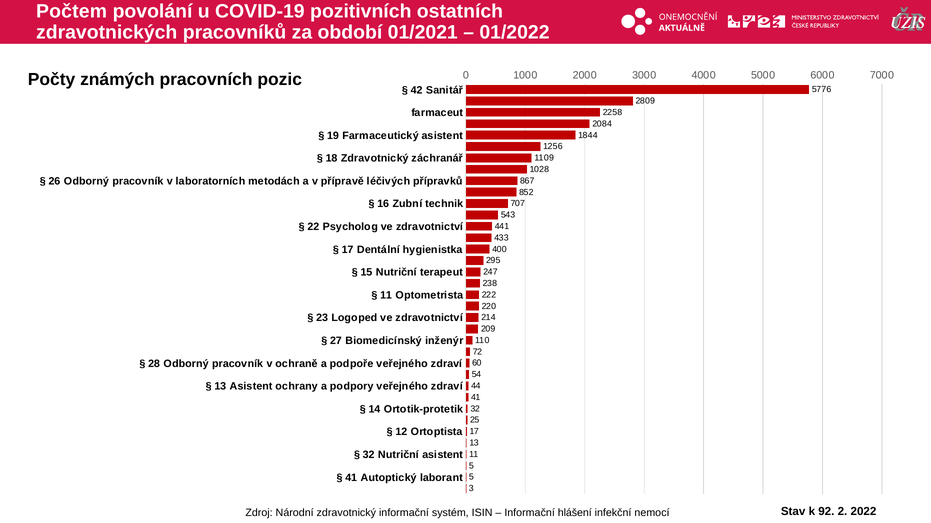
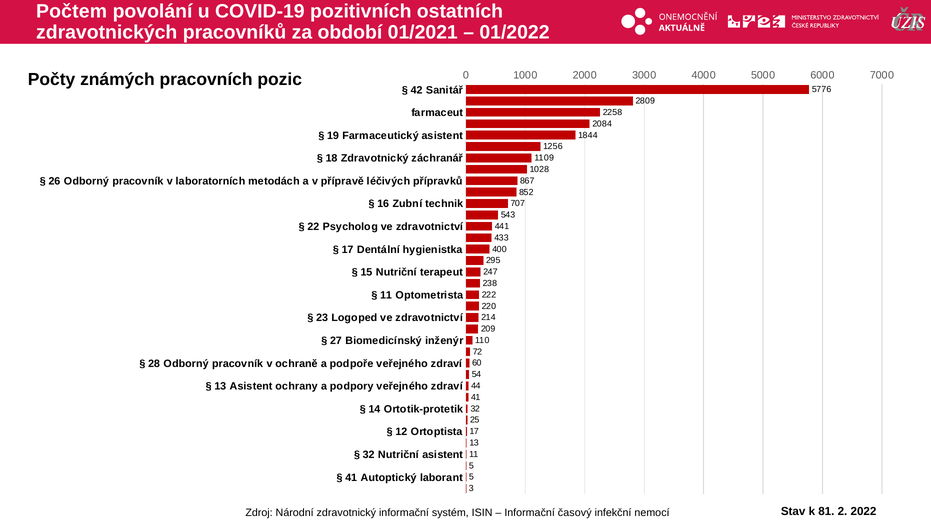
92: 92 -> 81
hlášení: hlášení -> časový
